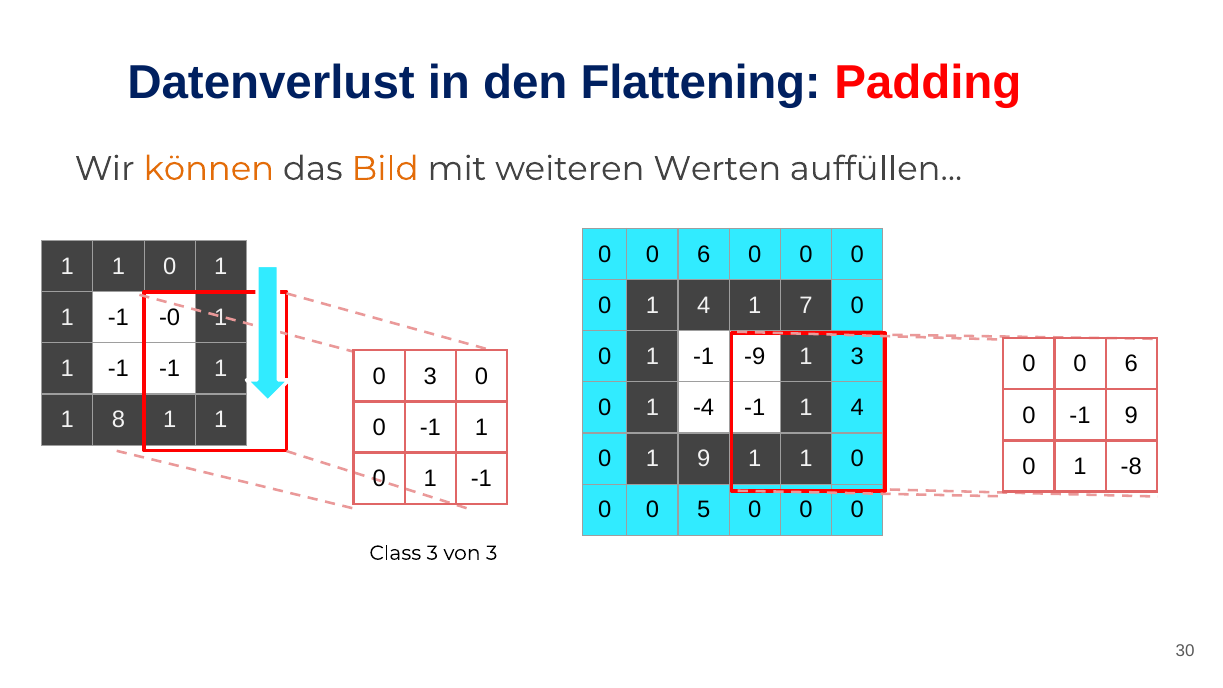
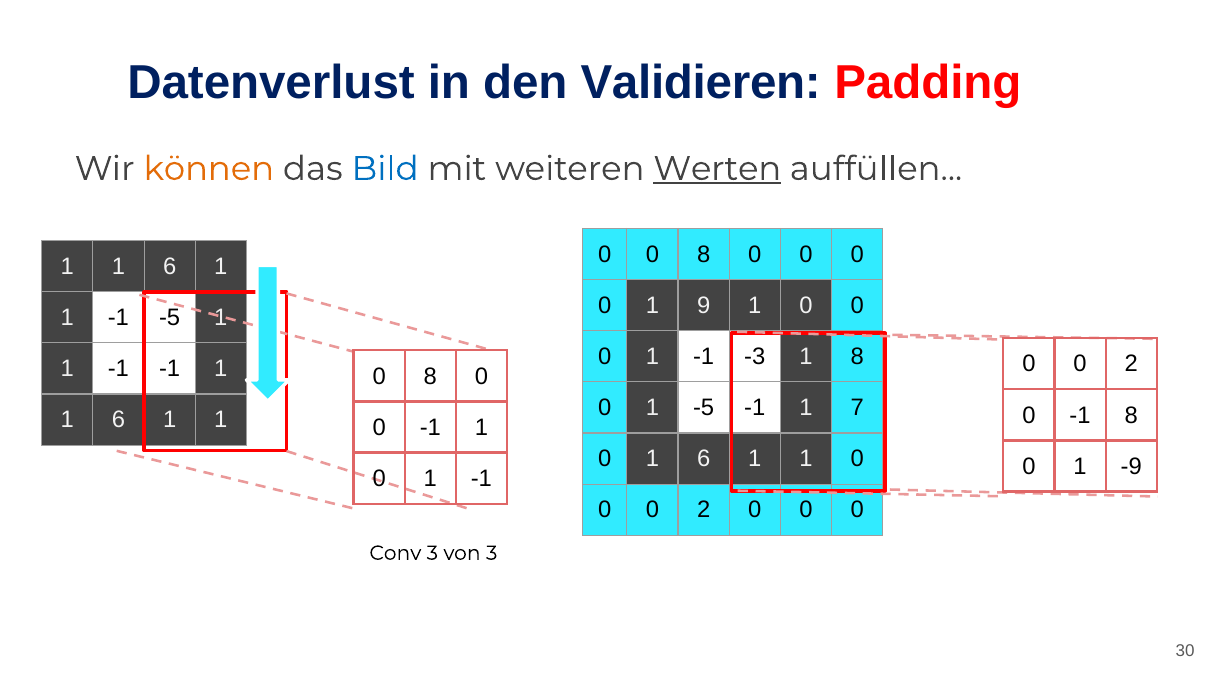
Flattening: Flattening -> Validieren
Bild colour: orange -> blue
Werten underline: none -> present
6 at (704, 254): 6 -> 8
0 at (170, 267): 0 -> 6
0 1 4: 4 -> 9
7 at (806, 306): 7 -> 0
-1 -0: -0 -> -5
-9: -9 -> -3
1 3: 3 -> 8
6 at (1131, 364): 6 -> 2
3 at (430, 376): 3 -> 8
1 -4: -4 -> -5
-1 1 4: 4 -> 7
-1 9: 9 -> 8
8 at (118, 420): 8 -> 6
0 1 9: 9 -> 6
-8: -8 -> -9
5 at (704, 510): 5 -> 2
Class: Class -> Conv
